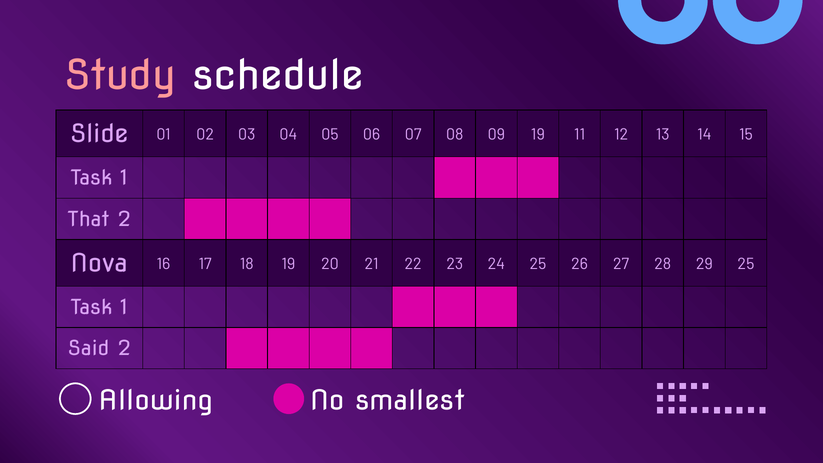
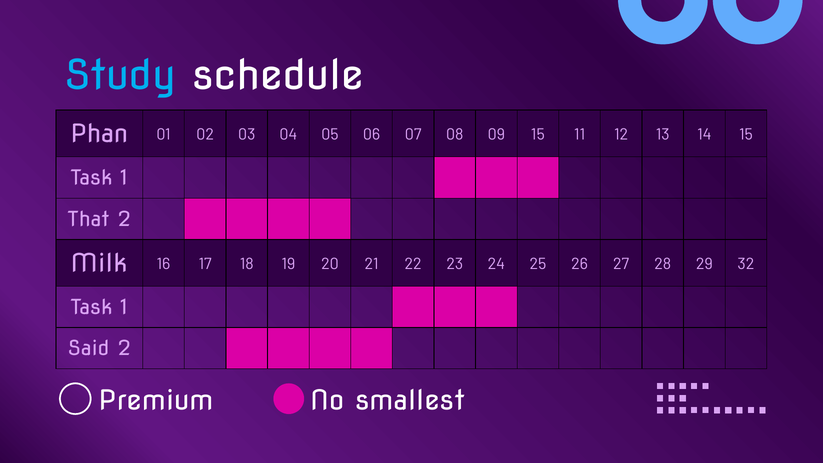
Study colour: pink -> light blue
Slide: Slide -> Phan
09 19: 19 -> 15
Nova: Nova -> Milk
29 25: 25 -> 32
Allowing: Allowing -> Premium
